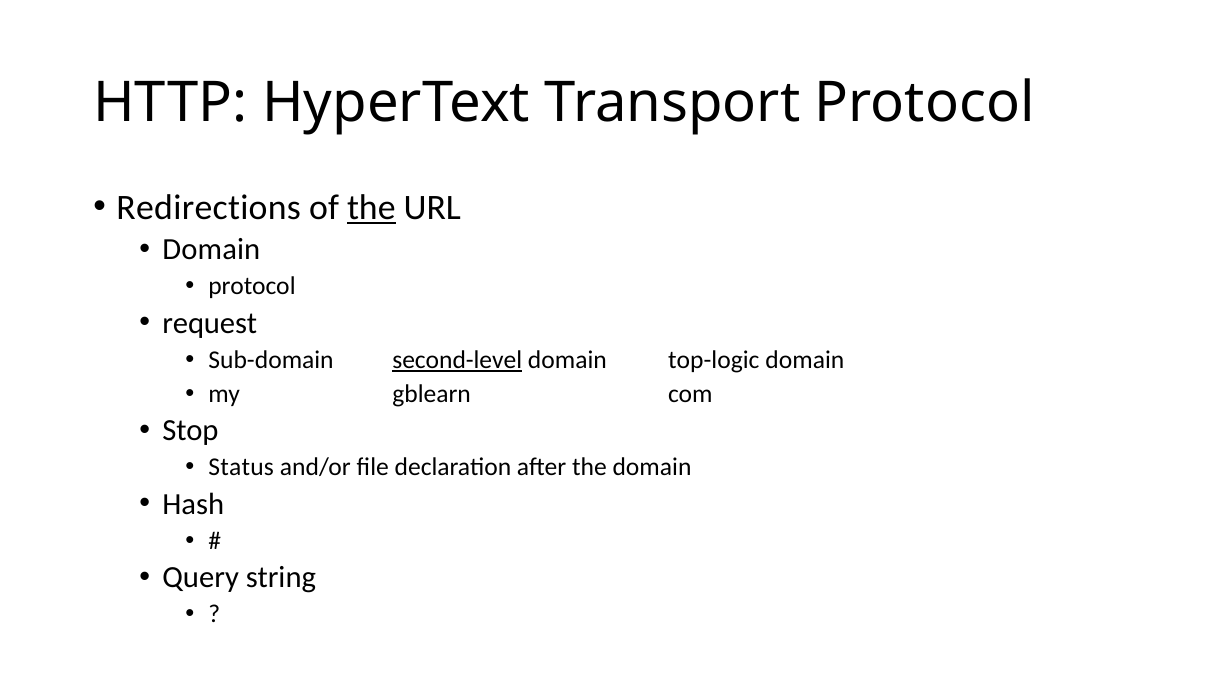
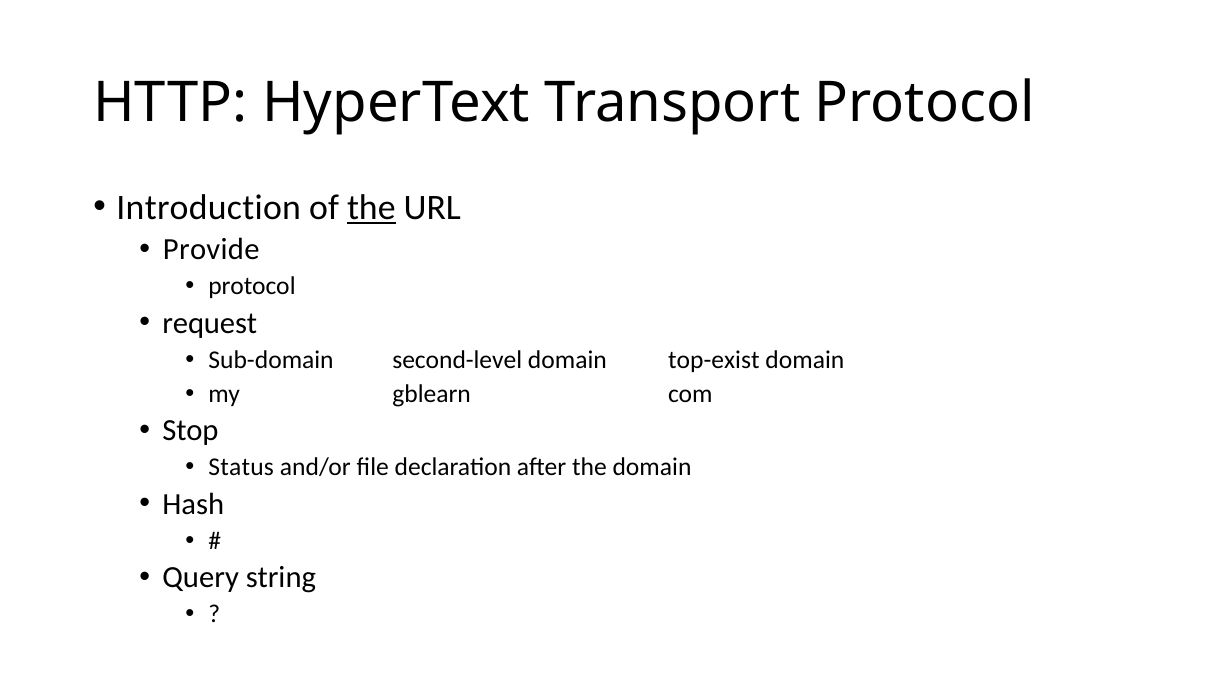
Redirections: Redirections -> Introduction
Domain at (211, 249): Domain -> Provide
second-level underline: present -> none
top-logic: top-logic -> top-exist
